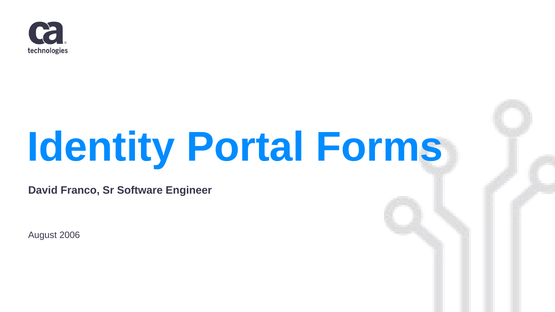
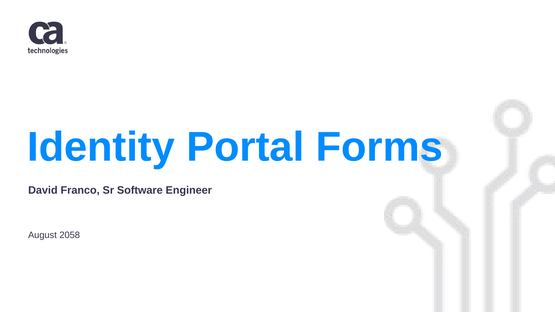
2006: 2006 -> 2058
